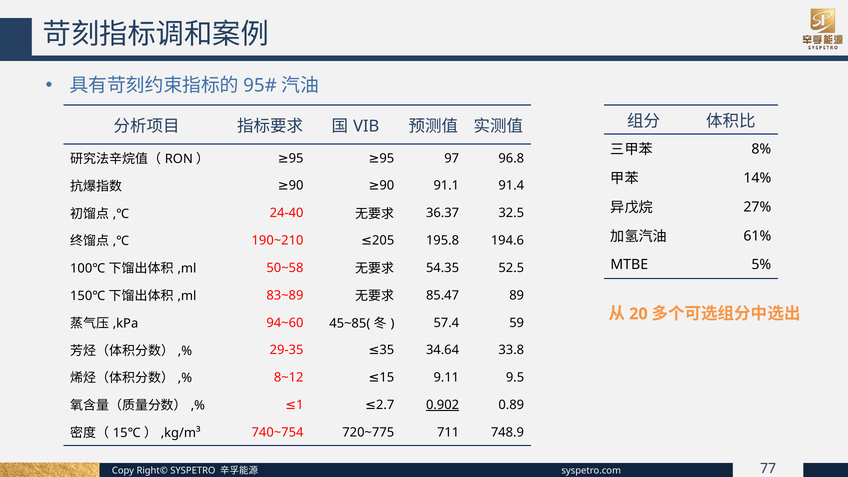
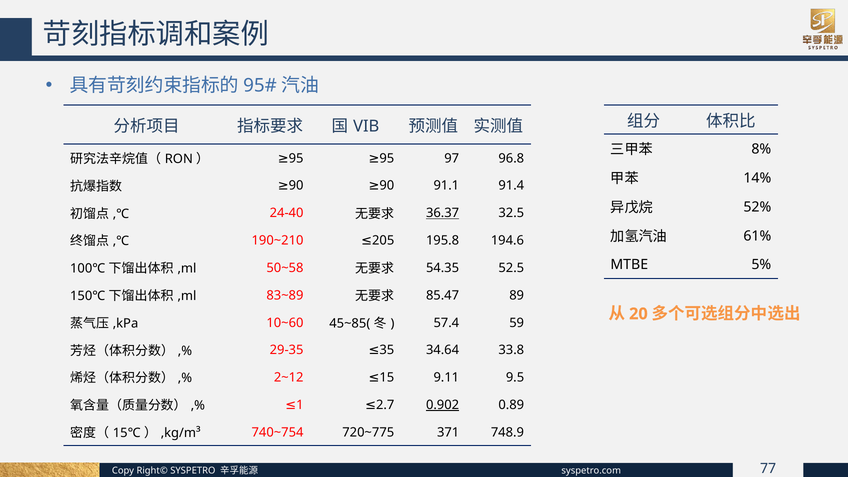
27%: 27% -> 52%
36.37 underline: none -> present
94~60: 94~60 -> 10~60
8~12: 8~12 -> 2~12
711: 711 -> 371
